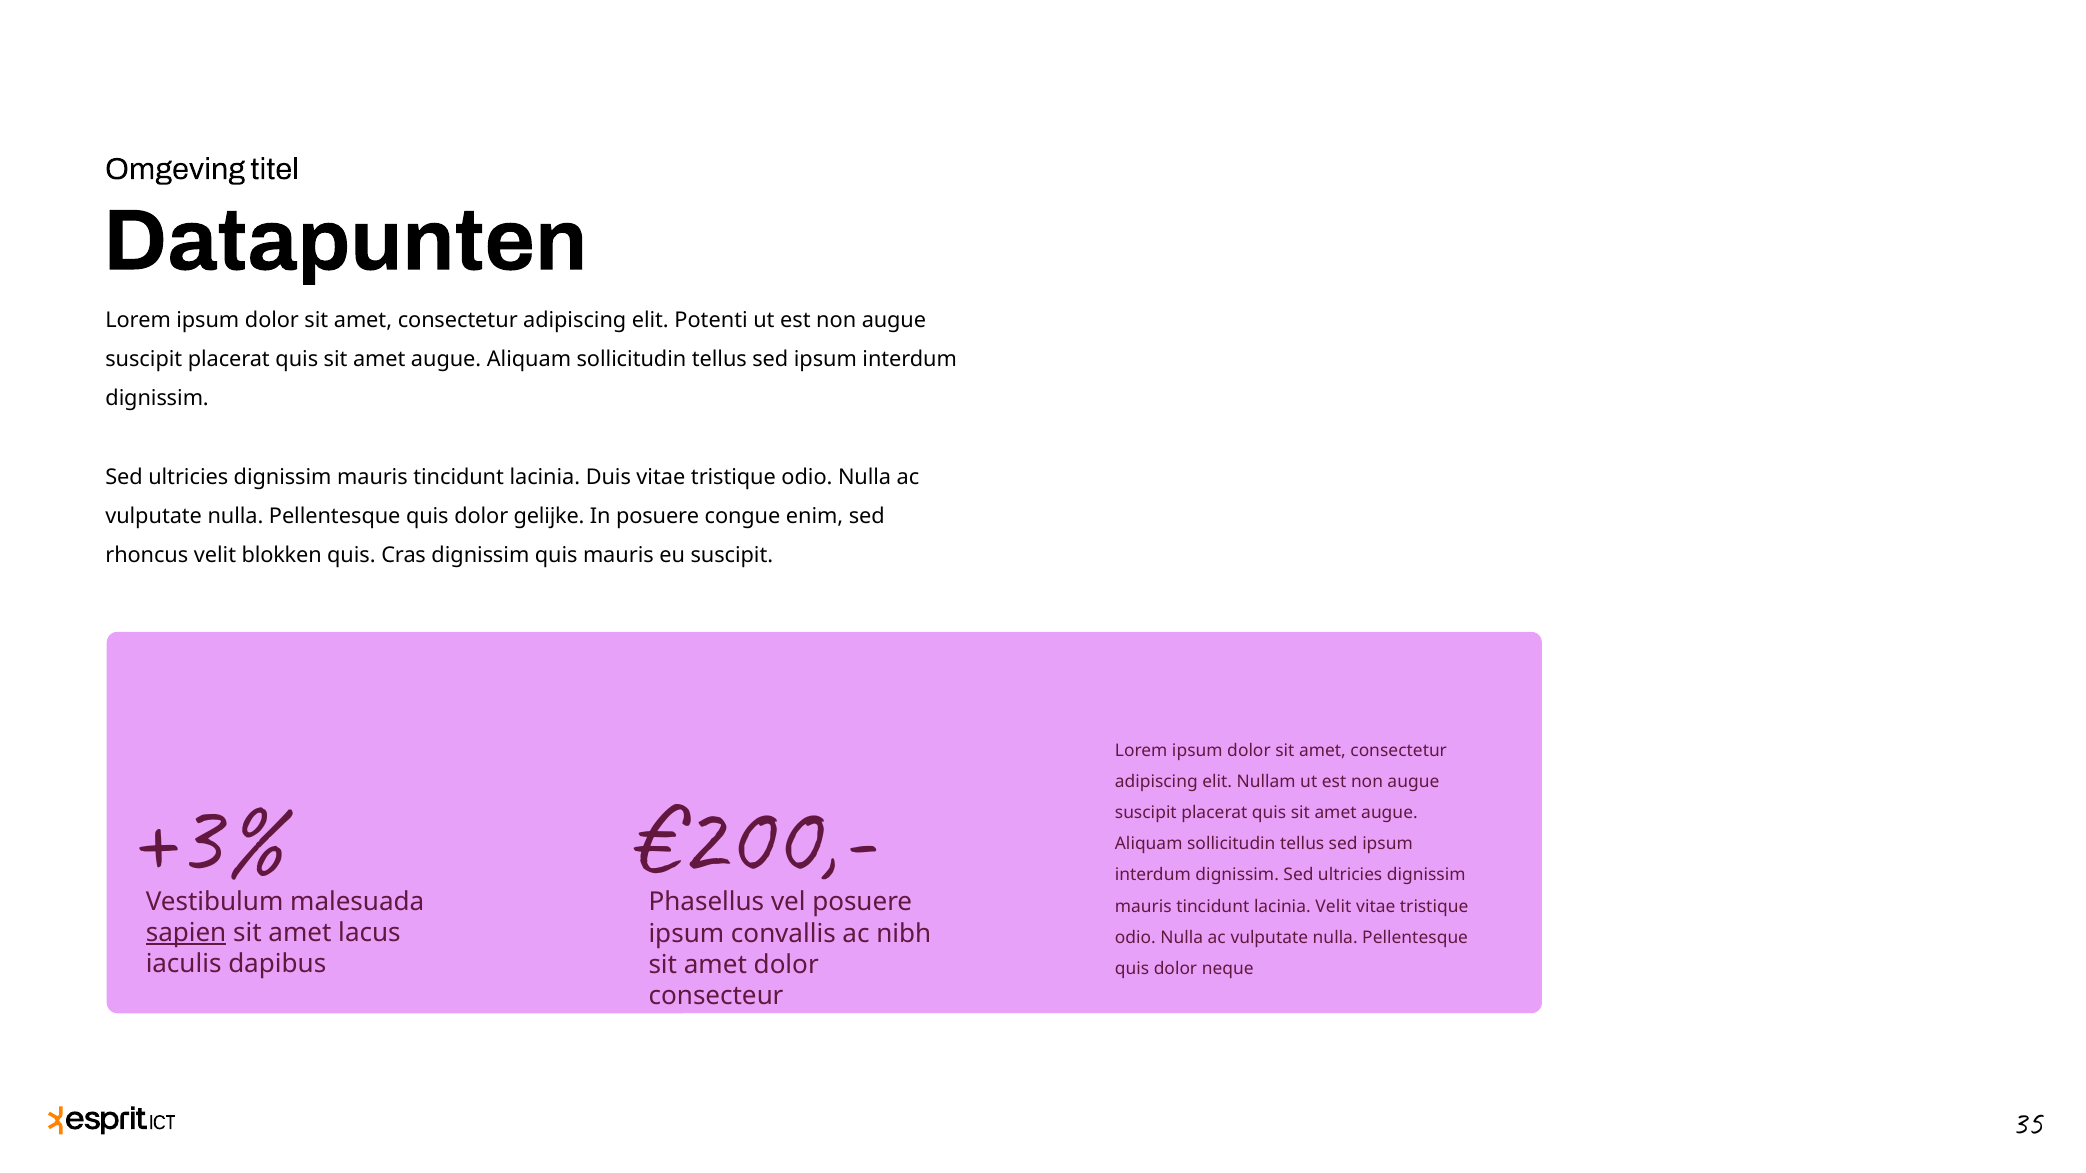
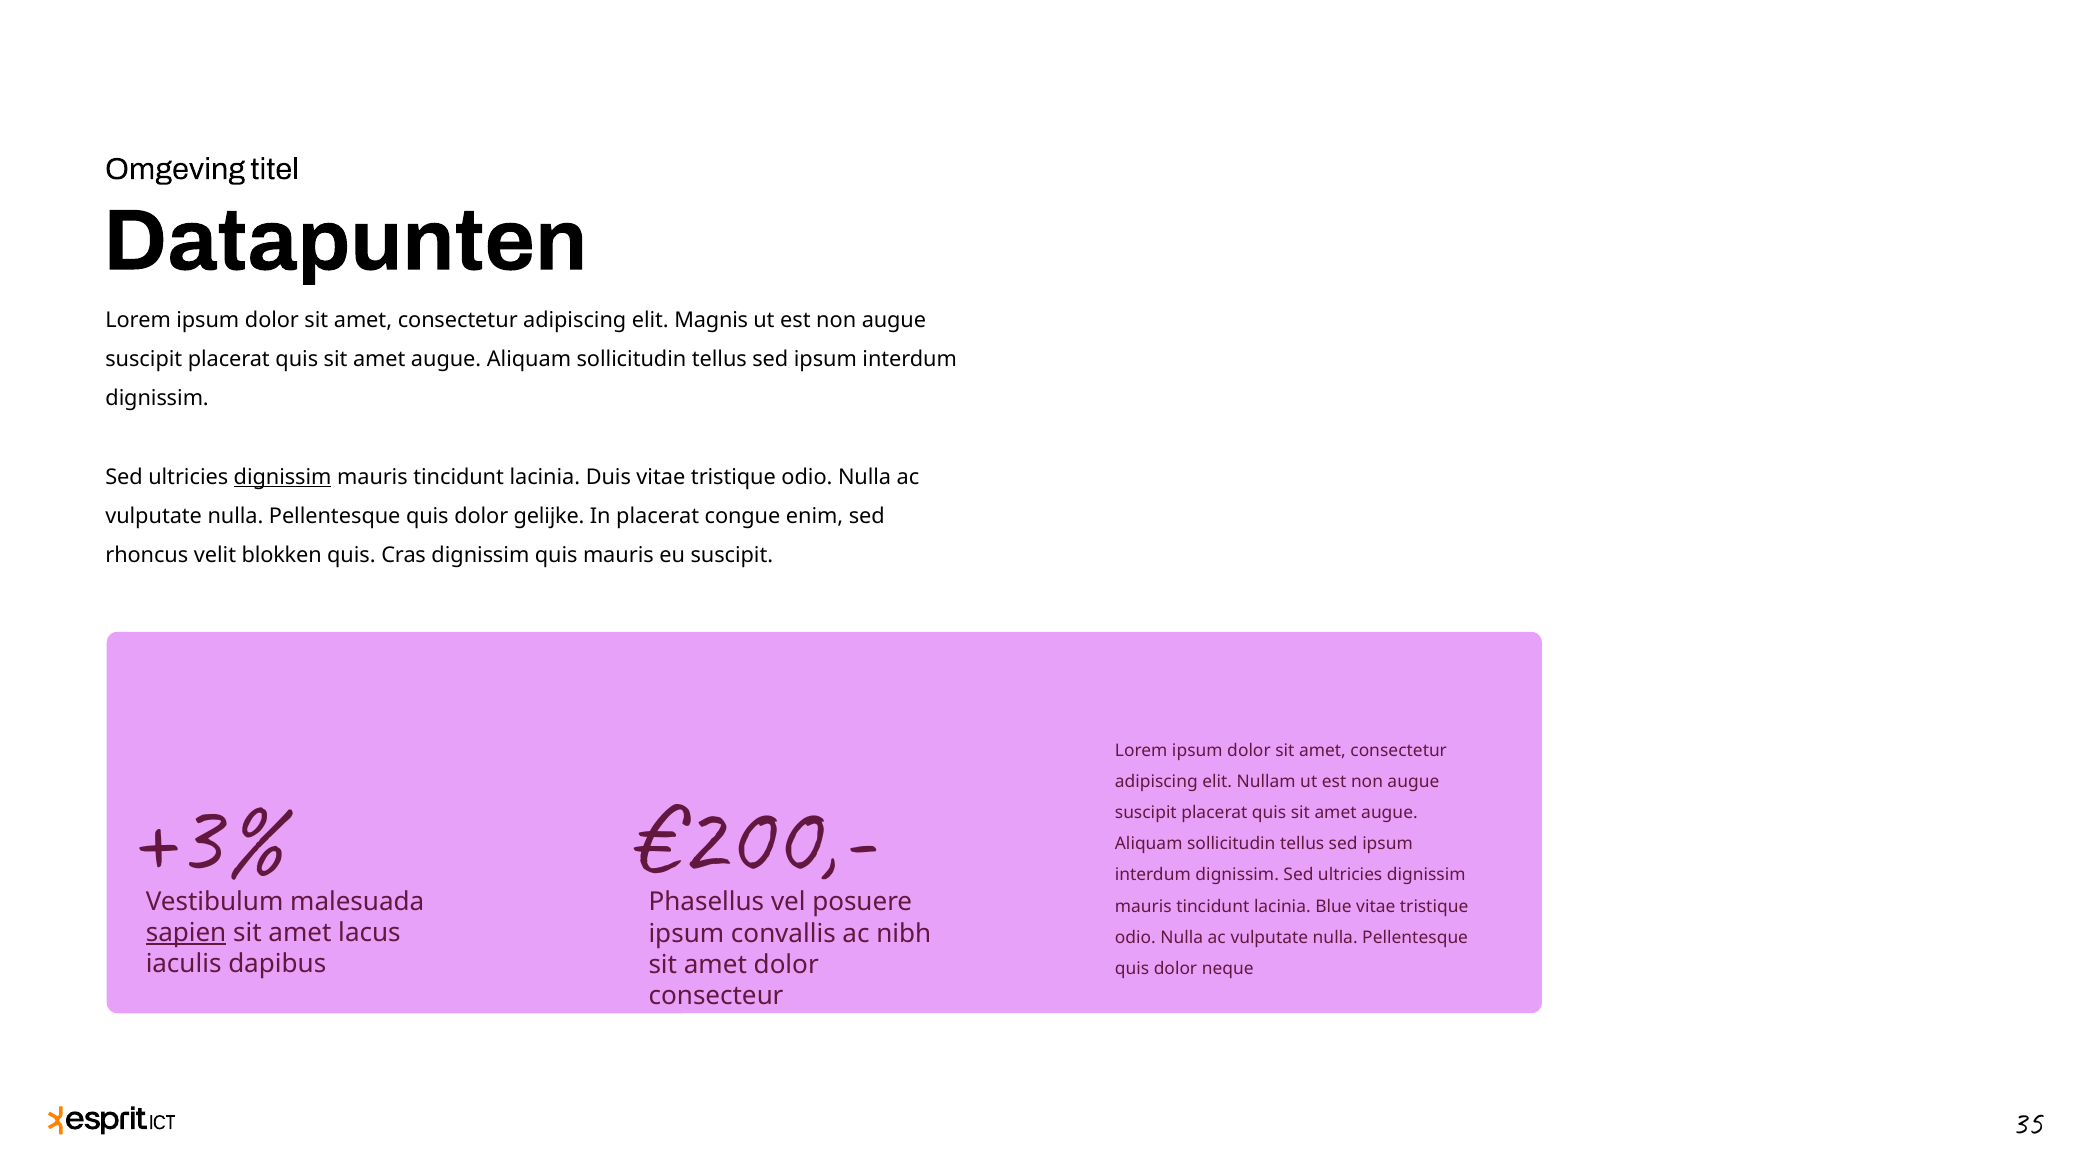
Potenti: Potenti -> Magnis
dignissim at (283, 477) underline: none -> present
In posuere: posuere -> placerat
lacinia Velit: Velit -> Blue
